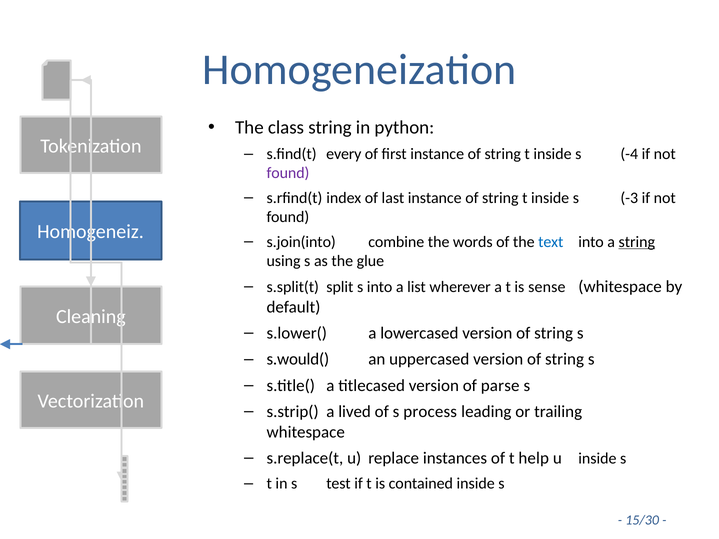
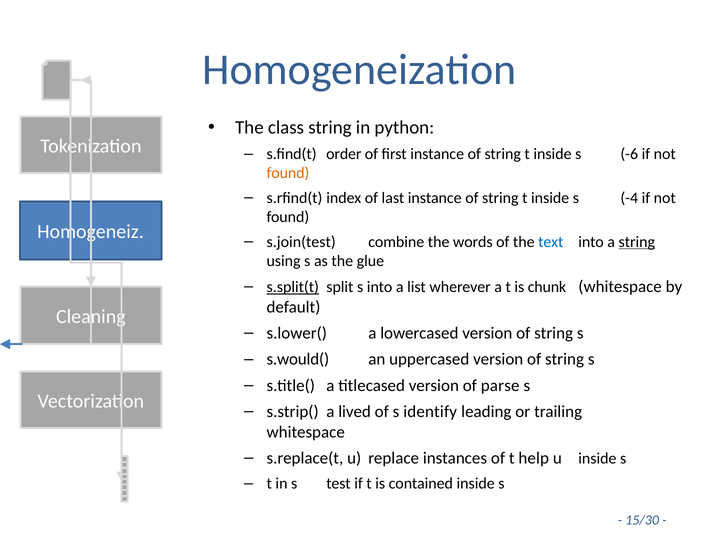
every: every -> order
-4: -4 -> -6
found at (288, 173) colour: purple -> orange
-3: -3 -> -4
s.join(into: s.join(into -> s.join(test
s.split(t underline: none -> present
sense: sense -> chunk
process: process -> identify
